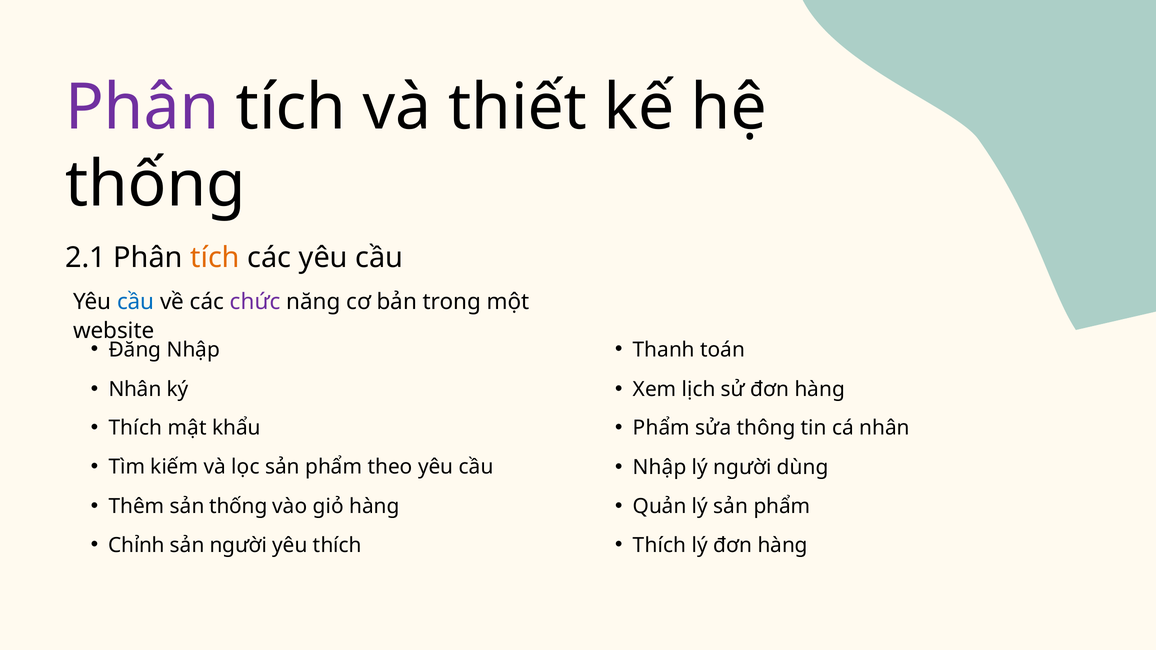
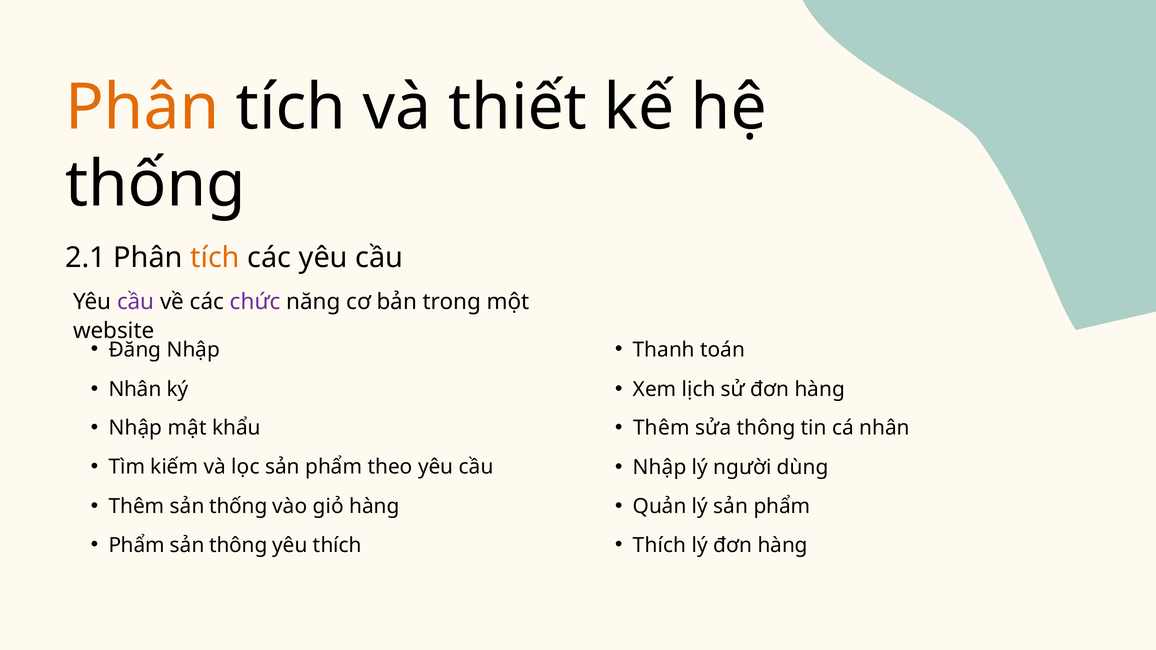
Phân at (142, 107) colour: purple -> orange
cầu at (136, 302) colour: blue -> purple
Thích at (135, 428): Thích -> Nhập
Phẩm at (661, 428): Phẩm -> Thêm
Chỉnh at (137, 545): Chỉnh -> Phẩm
sản người: người -> thông
